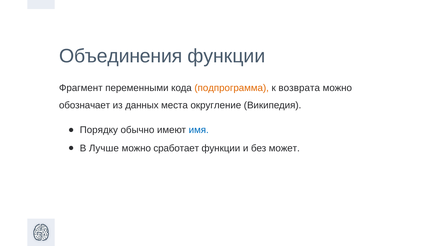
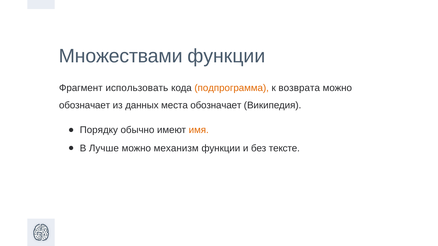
Объединения: Объединения -> Множествами
переменными: переменными -> использовать
места округление: округление -> обозначает
имя colour: blue -> orange
сработает: сработает -> механизм
может: может -> тексте
